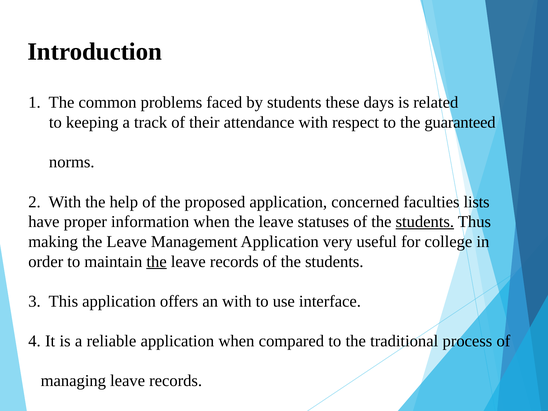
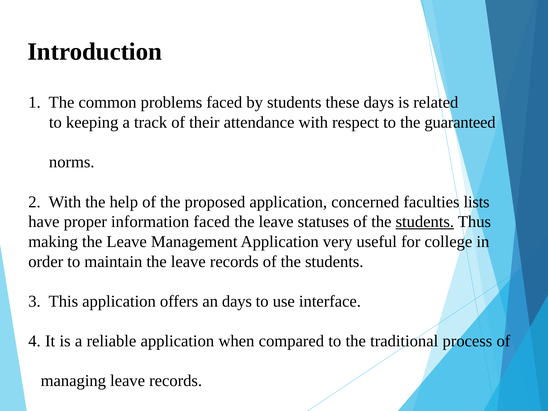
information when: when -> faced
the at (157, 262) underline: present -> none
an with: with -> days
